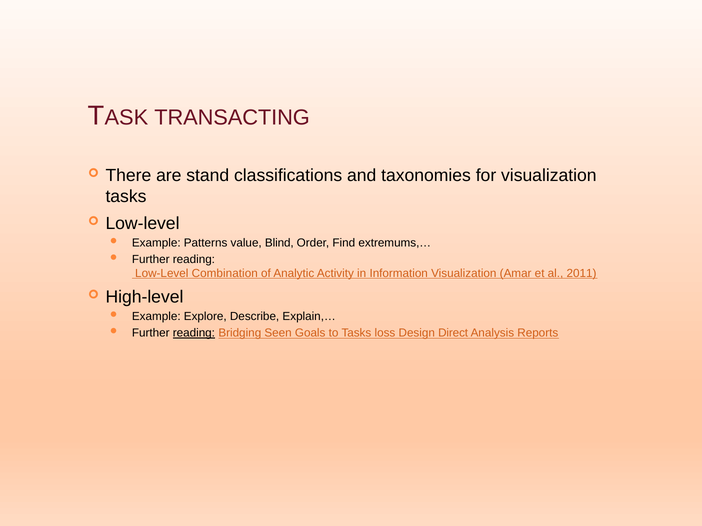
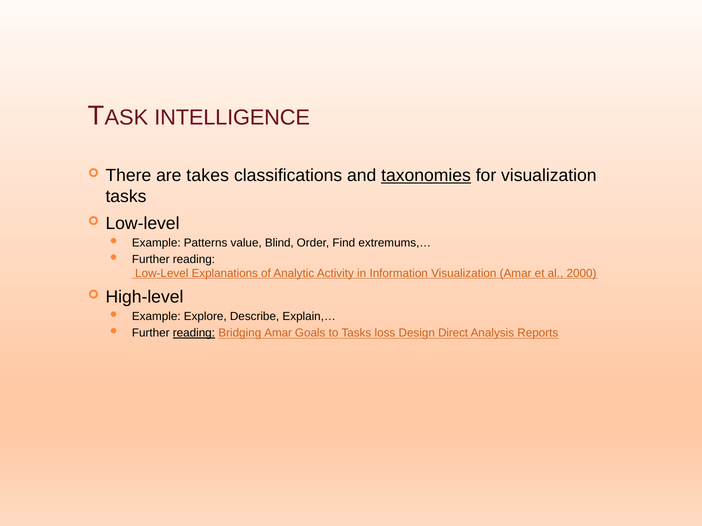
TRANSACTING: TRANSACTING -> INTELLIGENCE
stand: stand -> takes
taxonomies underline: none -> present
Combination: Combination -> Explanations
2011: 2011 -> 2000
Bridging Seen: Seen -> Amar
